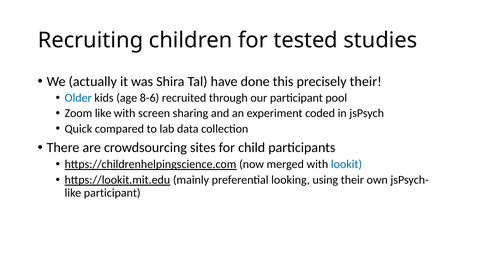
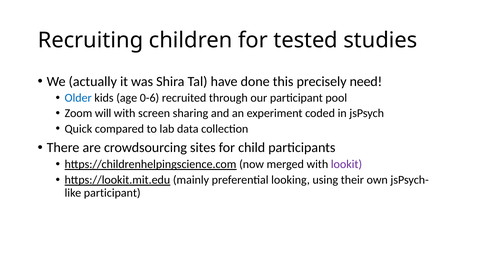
precisely their: their -> need
8-6: 8-6 -> 0-6
Zoom like: like -> will
lookit colour: blue -> purple
